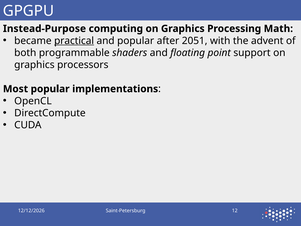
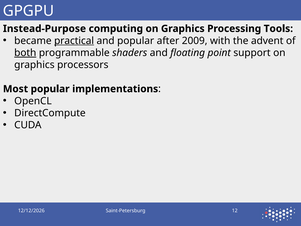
Math: Math -> Tools
2051: 2051 -> 2009
both underline: none -> present
